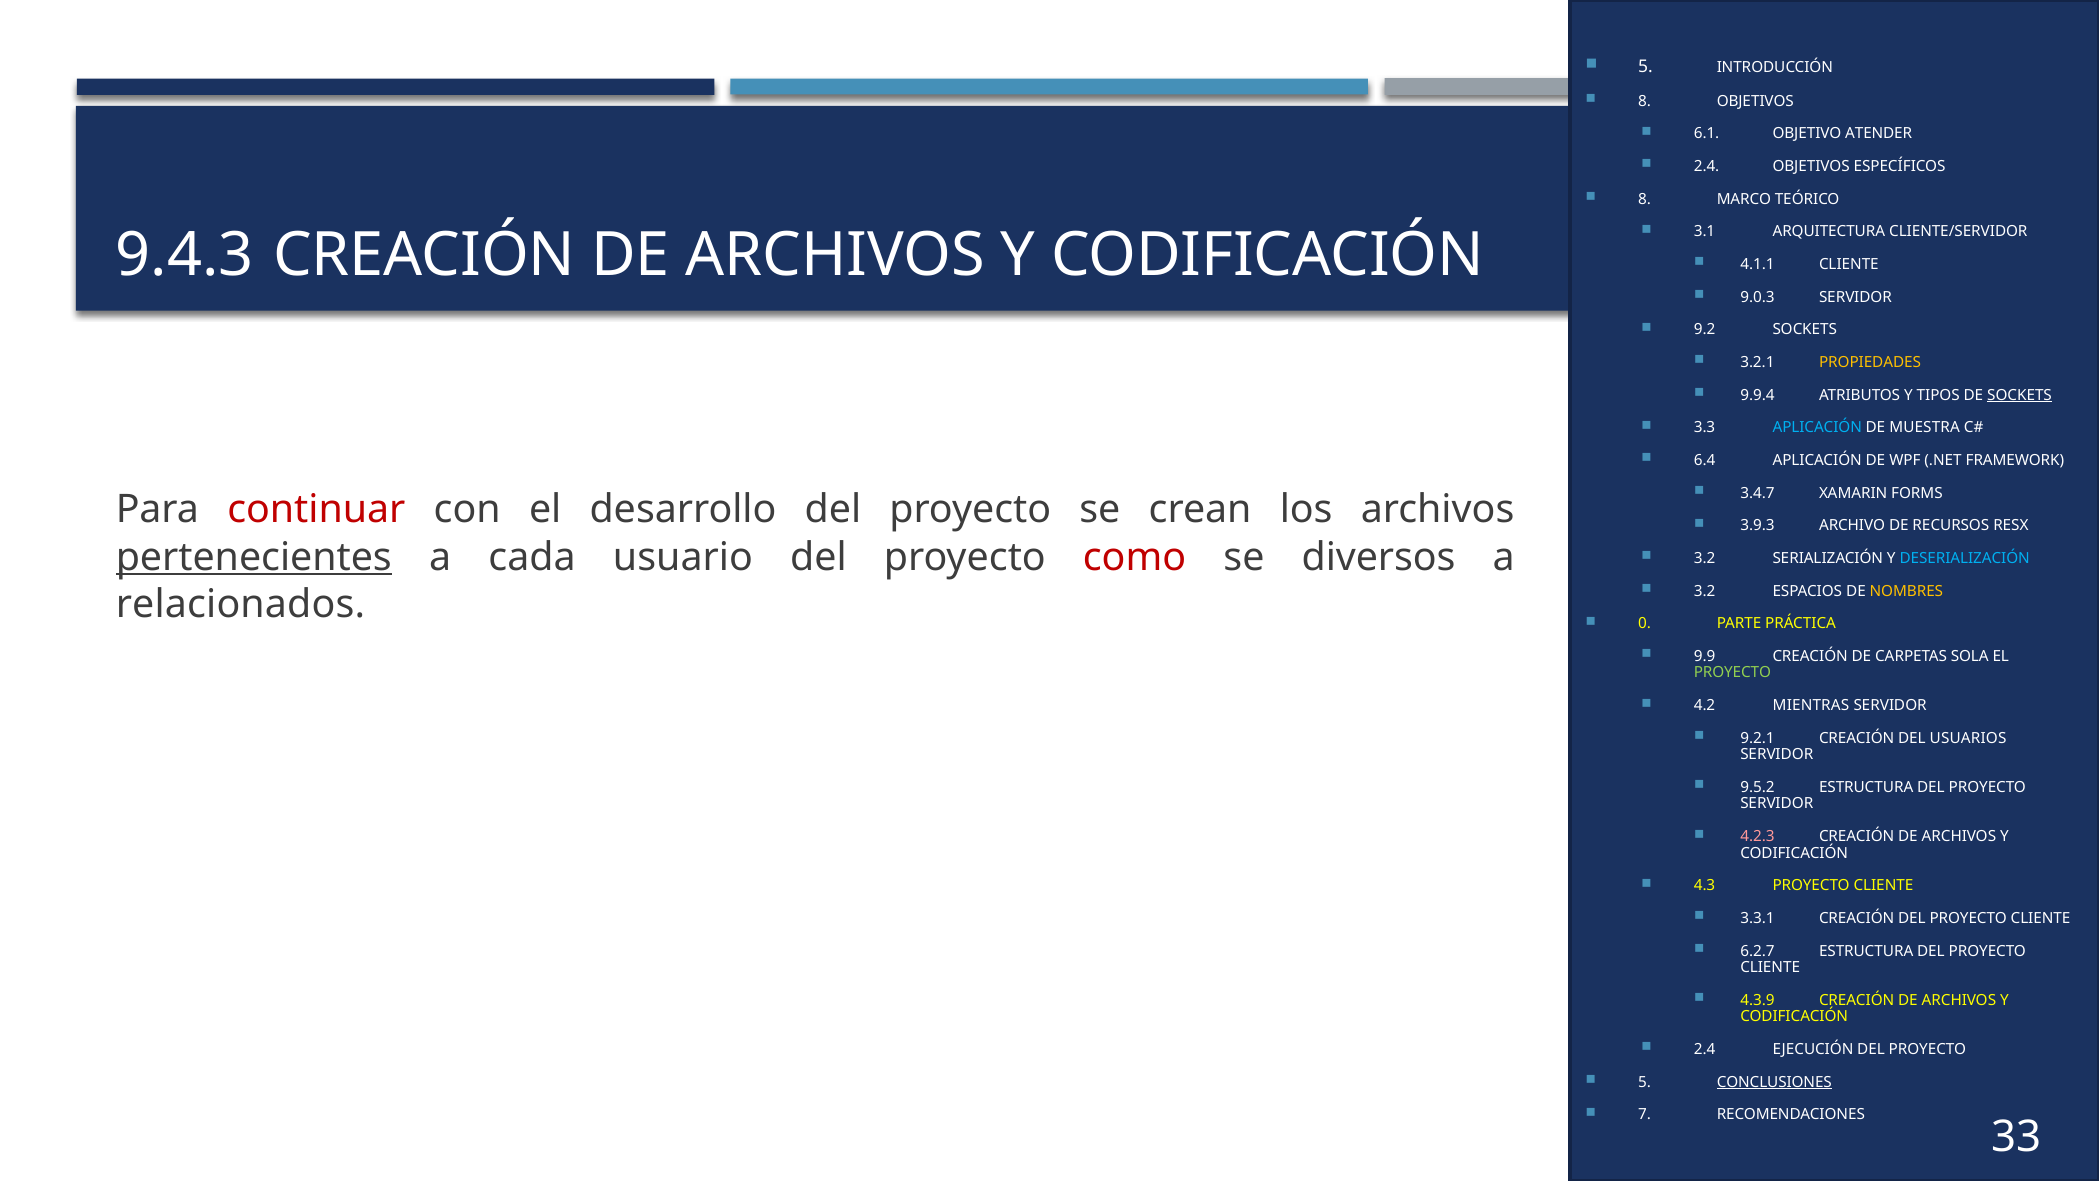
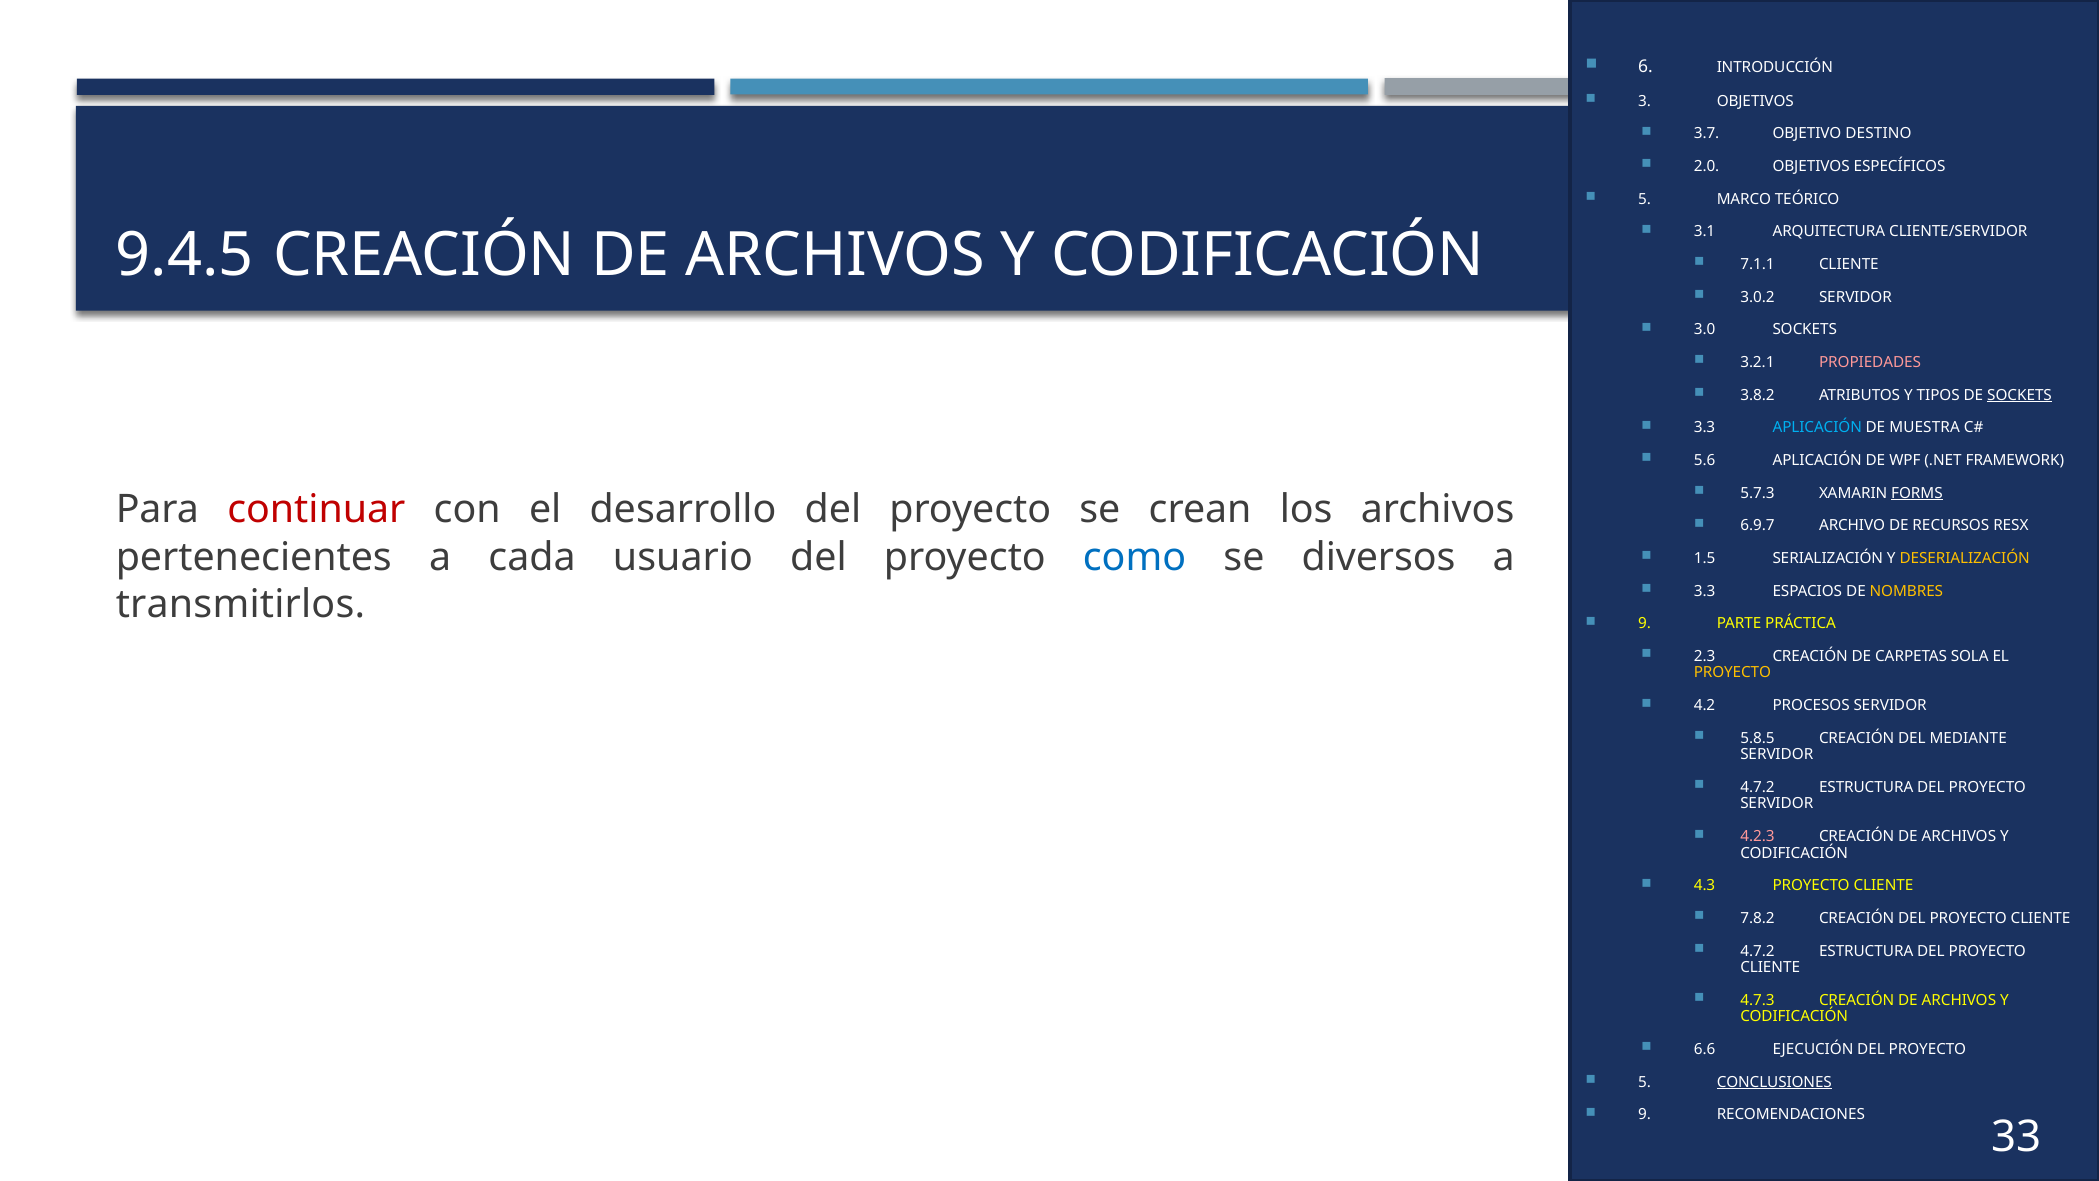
5 at (1645, 67): 5 -> 6
8 at (1644, 101): 8 -> 3
6.1: 6.1 -> 3.7
ATENDER: ATENDER -> DESTINO
2.4 at (1707, 166): 2.4 -> 2.0
8 at (1644, 199): 8 -> 5
9.4.3: 9.4.3 -> 9.4.5
4.1.1: 4.1.1 -> 7.1.1
9.0.3: 9.0.3 -> 3.0.2
9.2: 9.2 -> 3.0
PROPIEDADES colour: yellow -> pink
9.9.4: 9.9.4 -> 3.8.2
6.4: 6.4 -> 5.6
3.4.7: 3.4.7 -> 5.7.3
FORMS underline: none -> present
3.9.3: 3.9.3 -> 6.9.7
pertenecientes underline: present -> none
como colour: red -> blue
3.2 at (1705, 558): 3.2 -> 1.5
DESERIALIZACIÓN colour: light blue -> yellow
3.2 at (1705, 591): 3.2 -> 3.3
relacionados: relacionados -> transmitirlos
0 at (1644, 624): 0 -> 9
9.9: 9.9 -> 2.3
PROYECTO at (1732, 673) colour: light green -> yellow
MIENTRAS: MIENTRAS -> PROCESOS
9.2.1: 9.2.1 -> 5.8.5
USUARIOS: USUARIOS -> MEDIANTE
9.5.2 at (1757, 787): 9.5.2 -> 4.7.2
3.3.1: 3.3.1 -> 7.8.2
6.2.7 at (1757, 951): 6.2.7 -> 4.7.2
4.3.9: 4.3.9 -> 4.7.3
2.4 at (1705, 1049): 2.4 -> 6.6
7 at (1644, 1114): 7 -> 9
